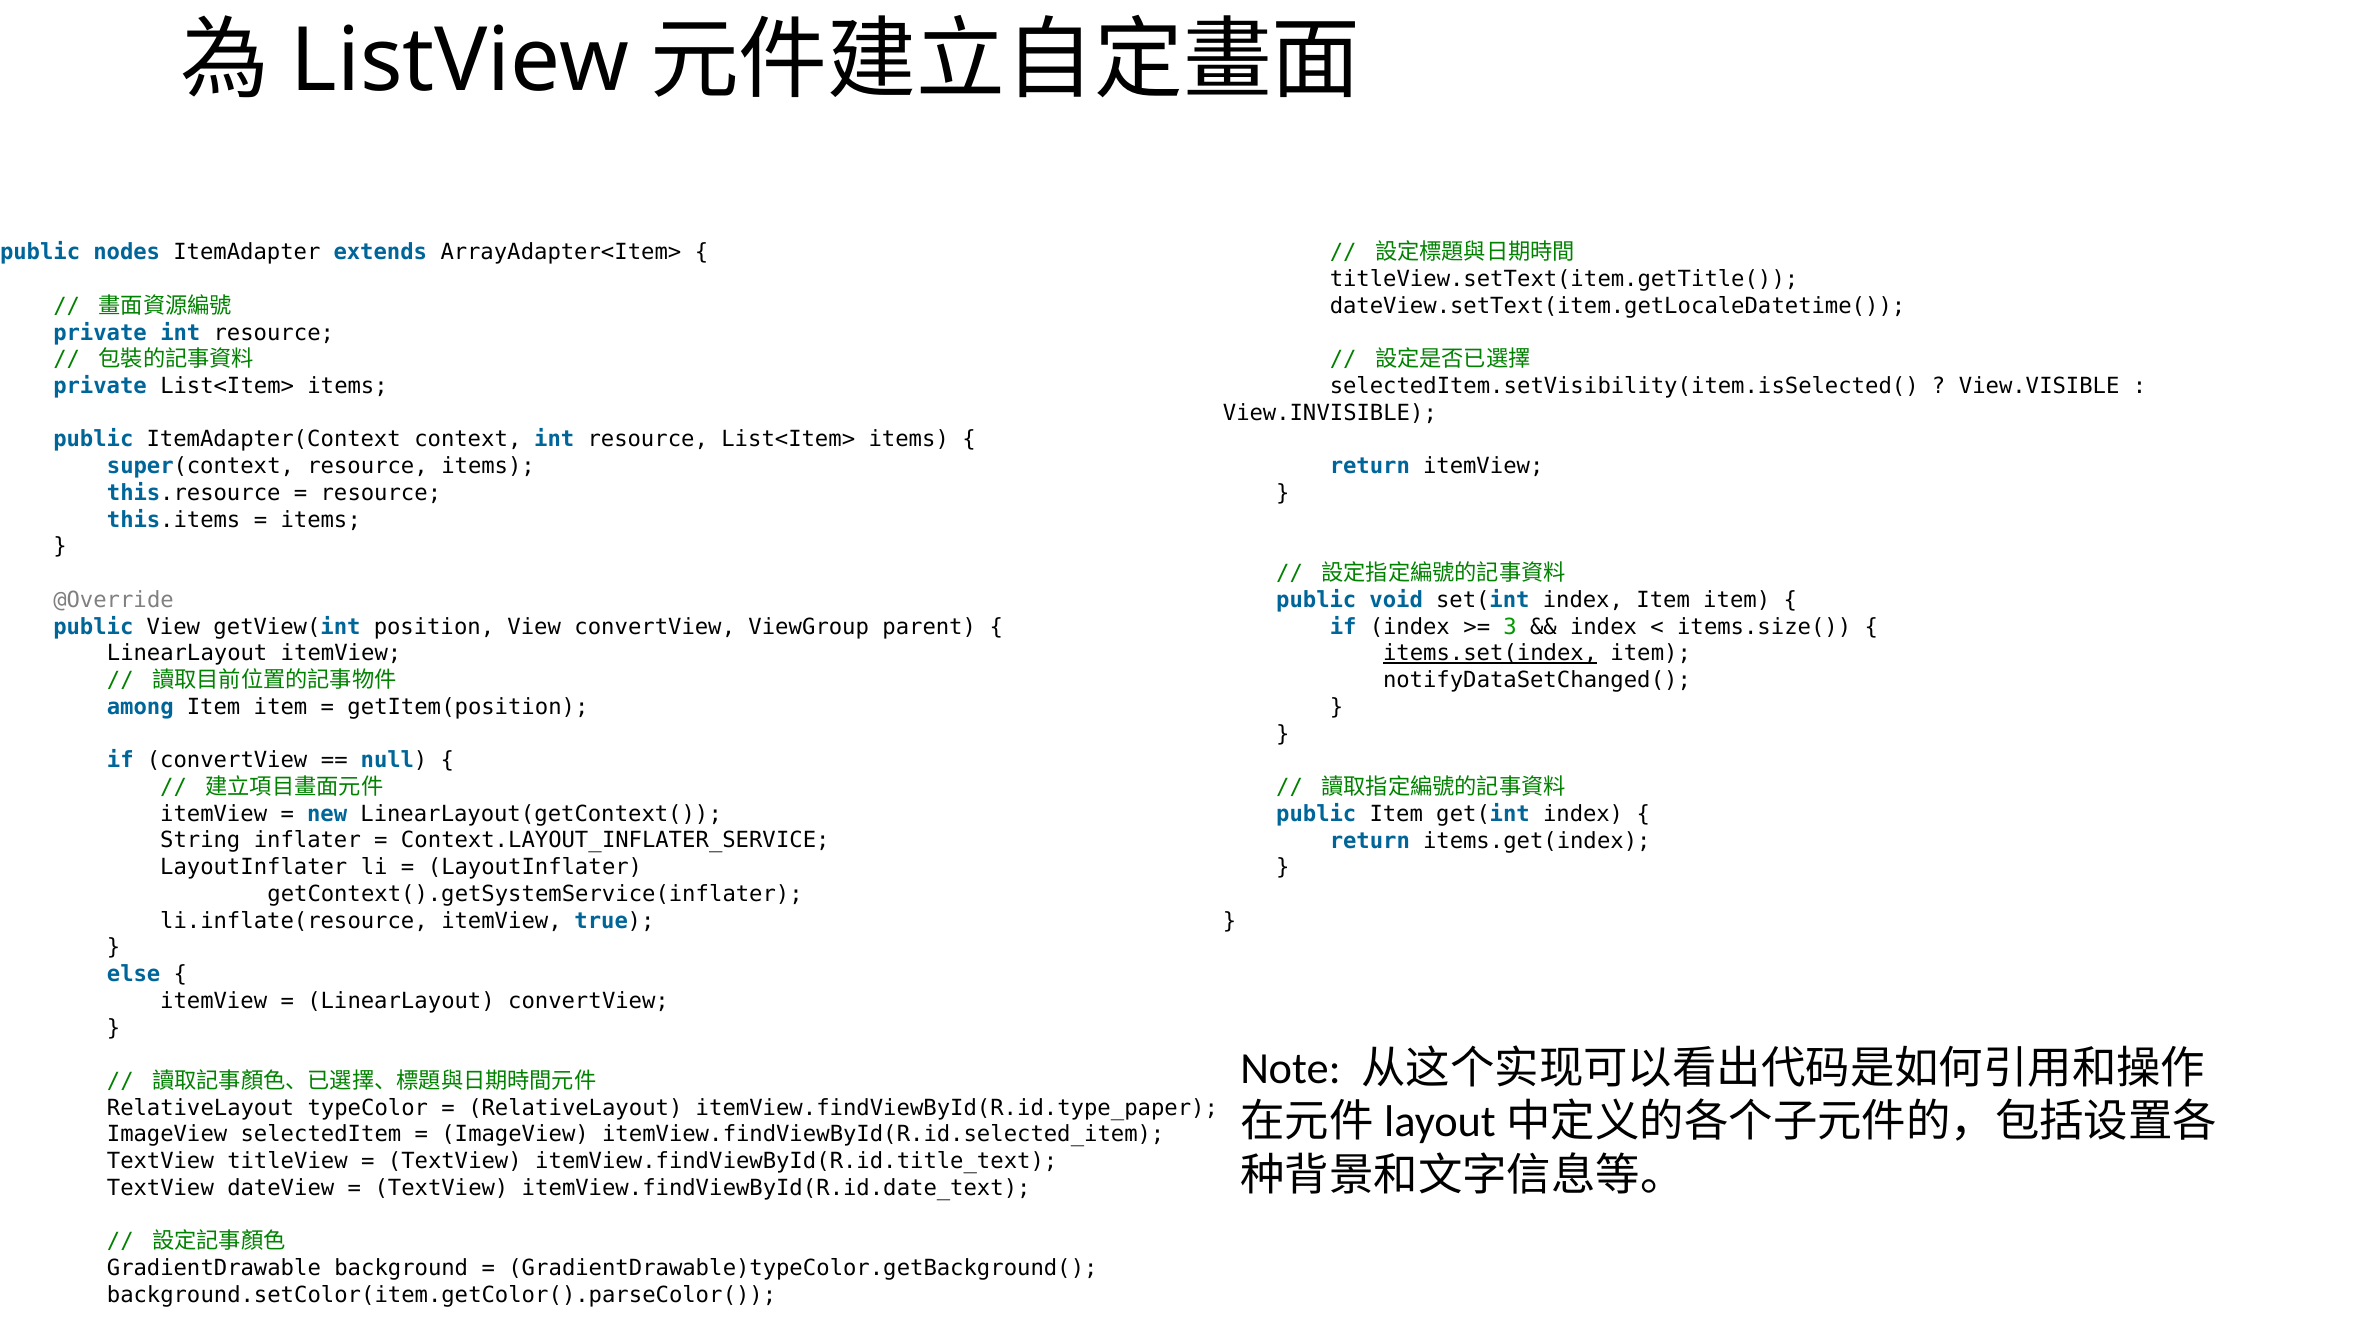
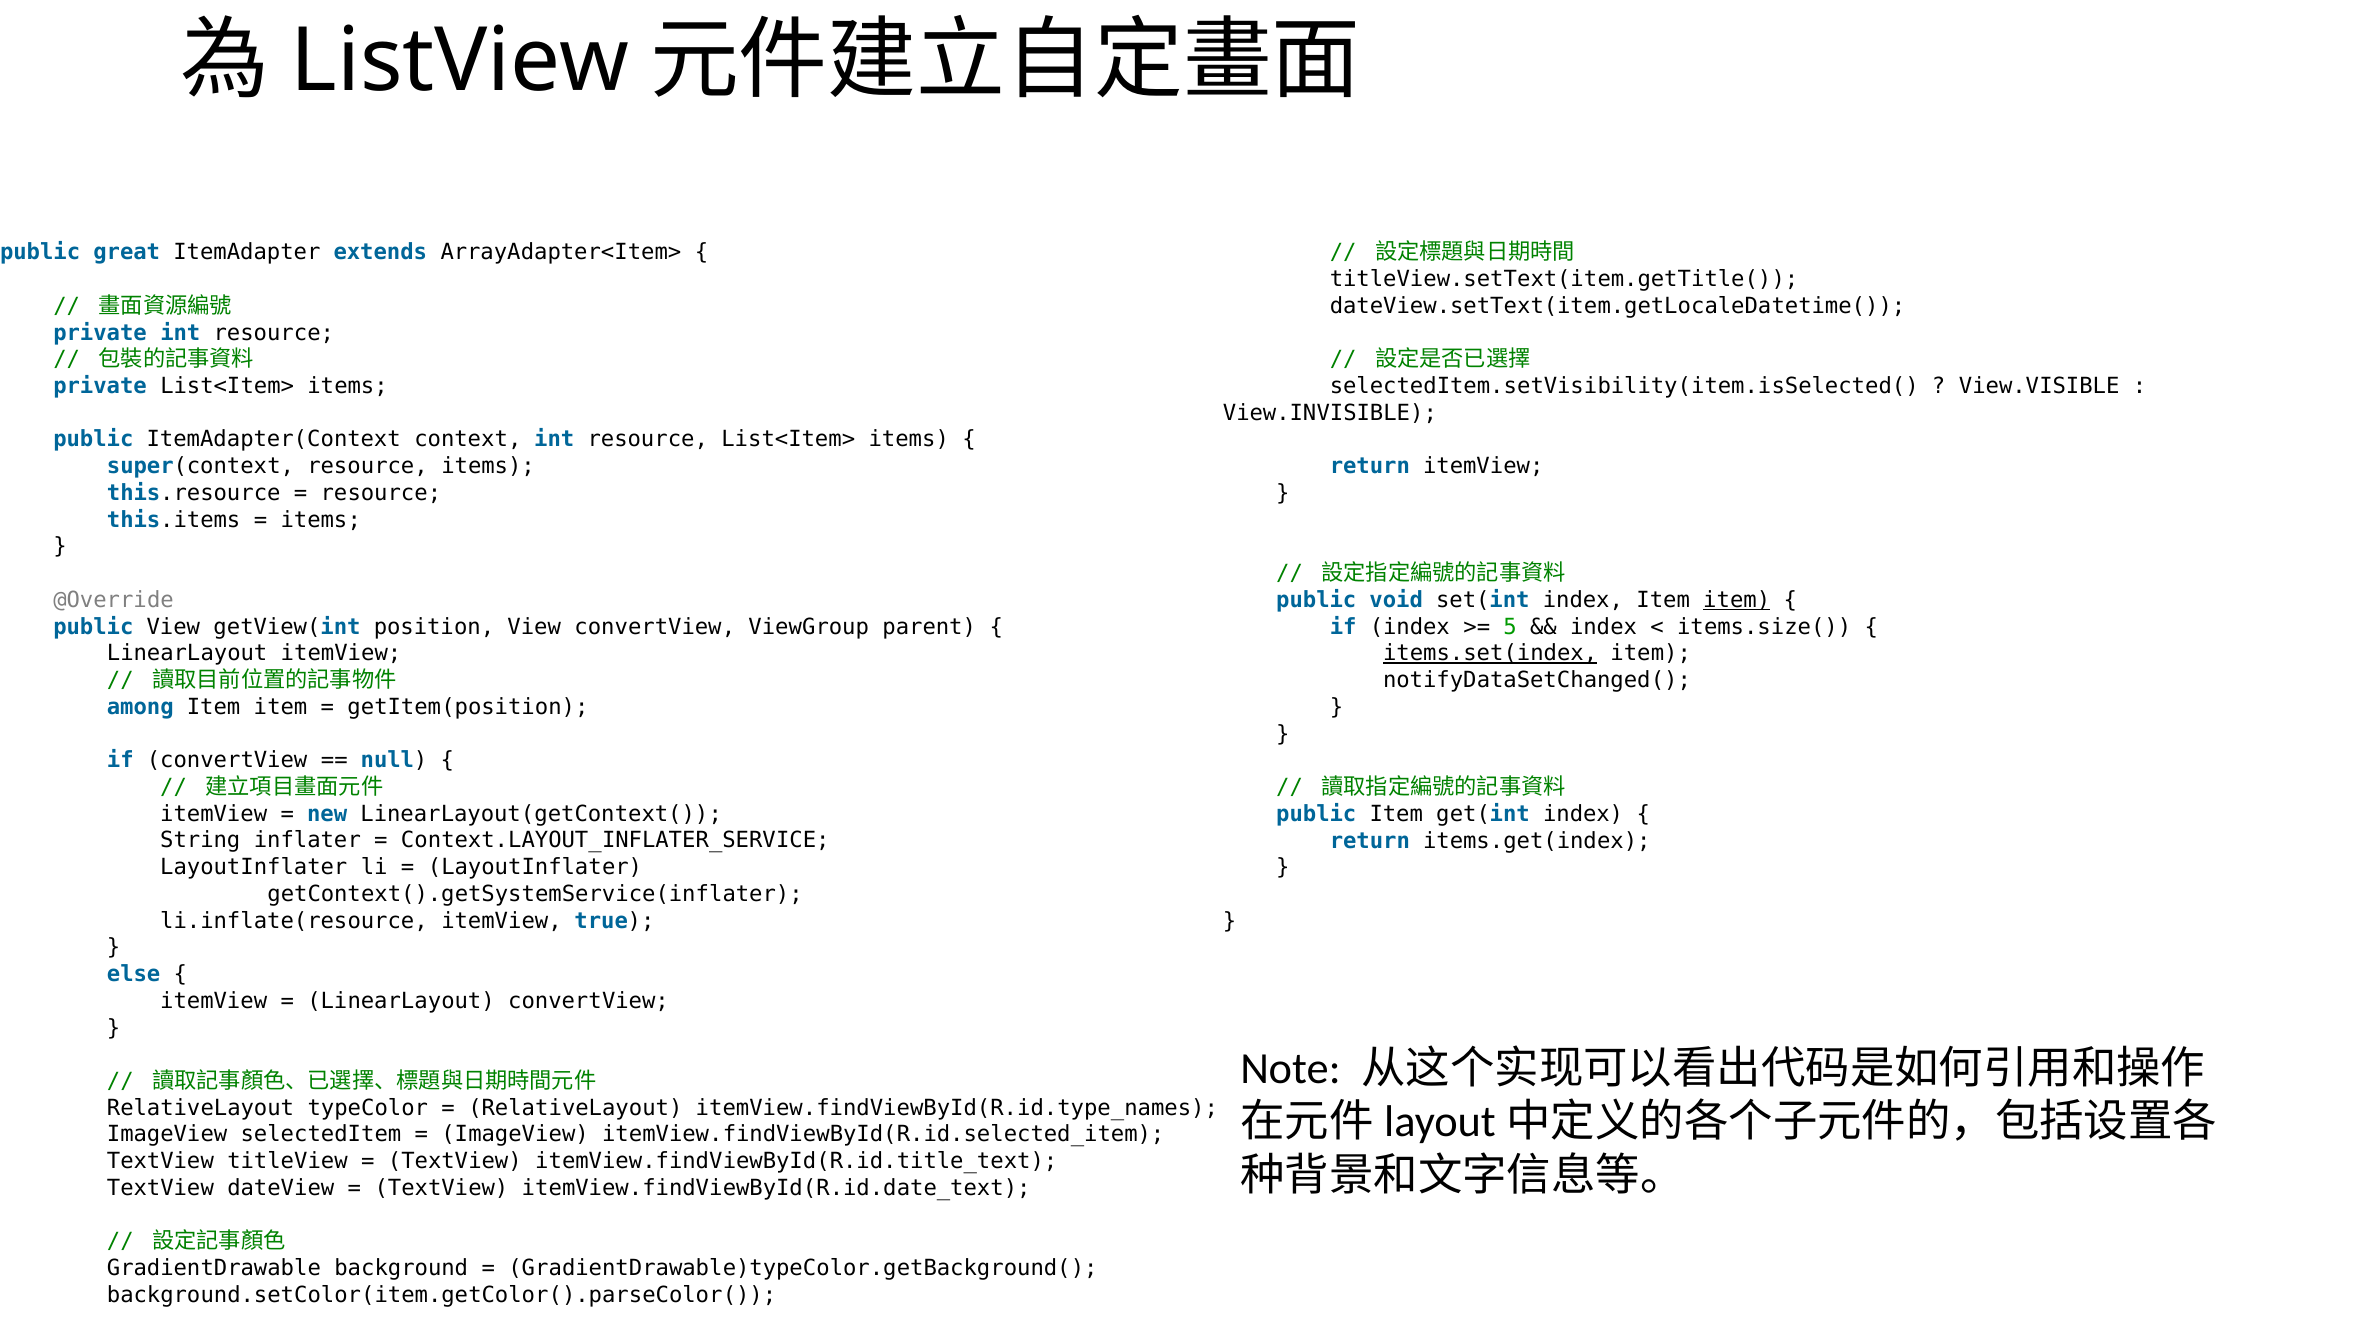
nodes: nodes -> great
item at (1737, 600) underline: none -> present
3: 3 -> 5
itemView.findViewById(R.id.type_paper: itemView.findViewById(R.id.type_paper -> itemView.findViewById(R.id.type_names
